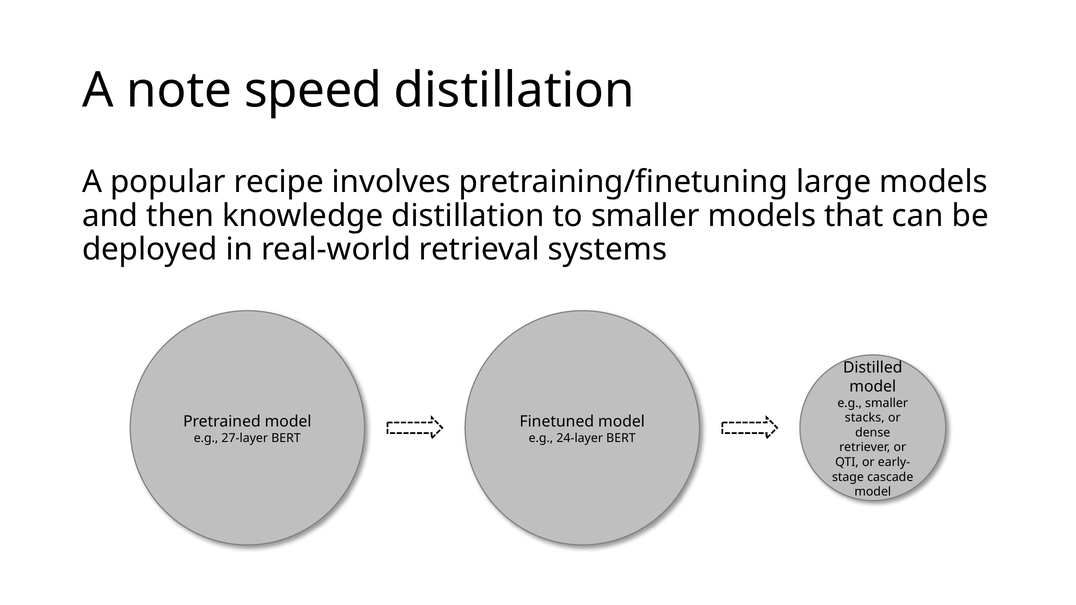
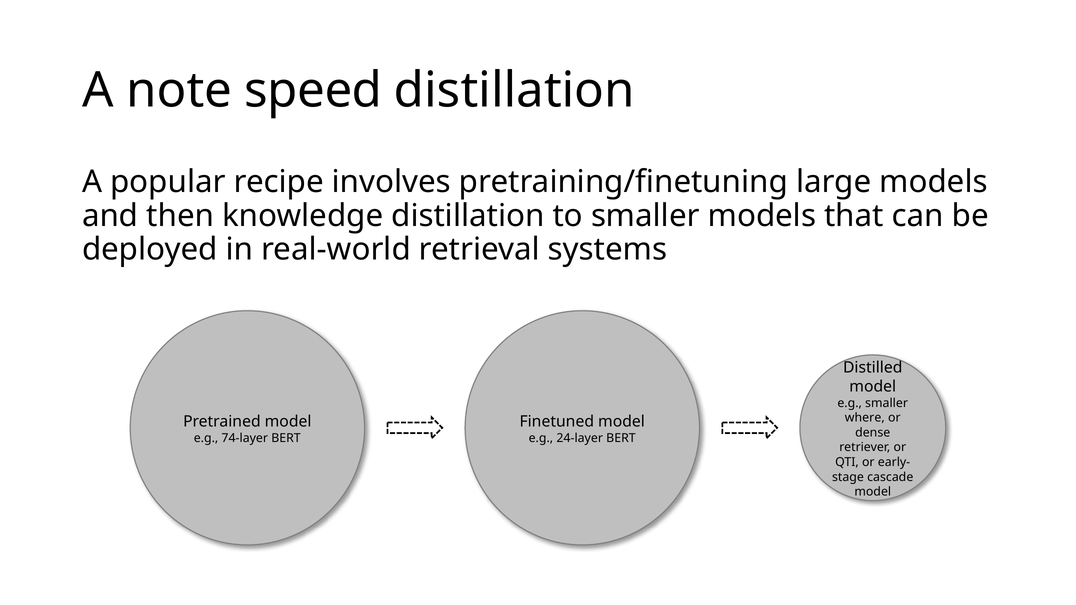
stacks: stacks -> where
27-layer: 27-layer -> 74-layer
